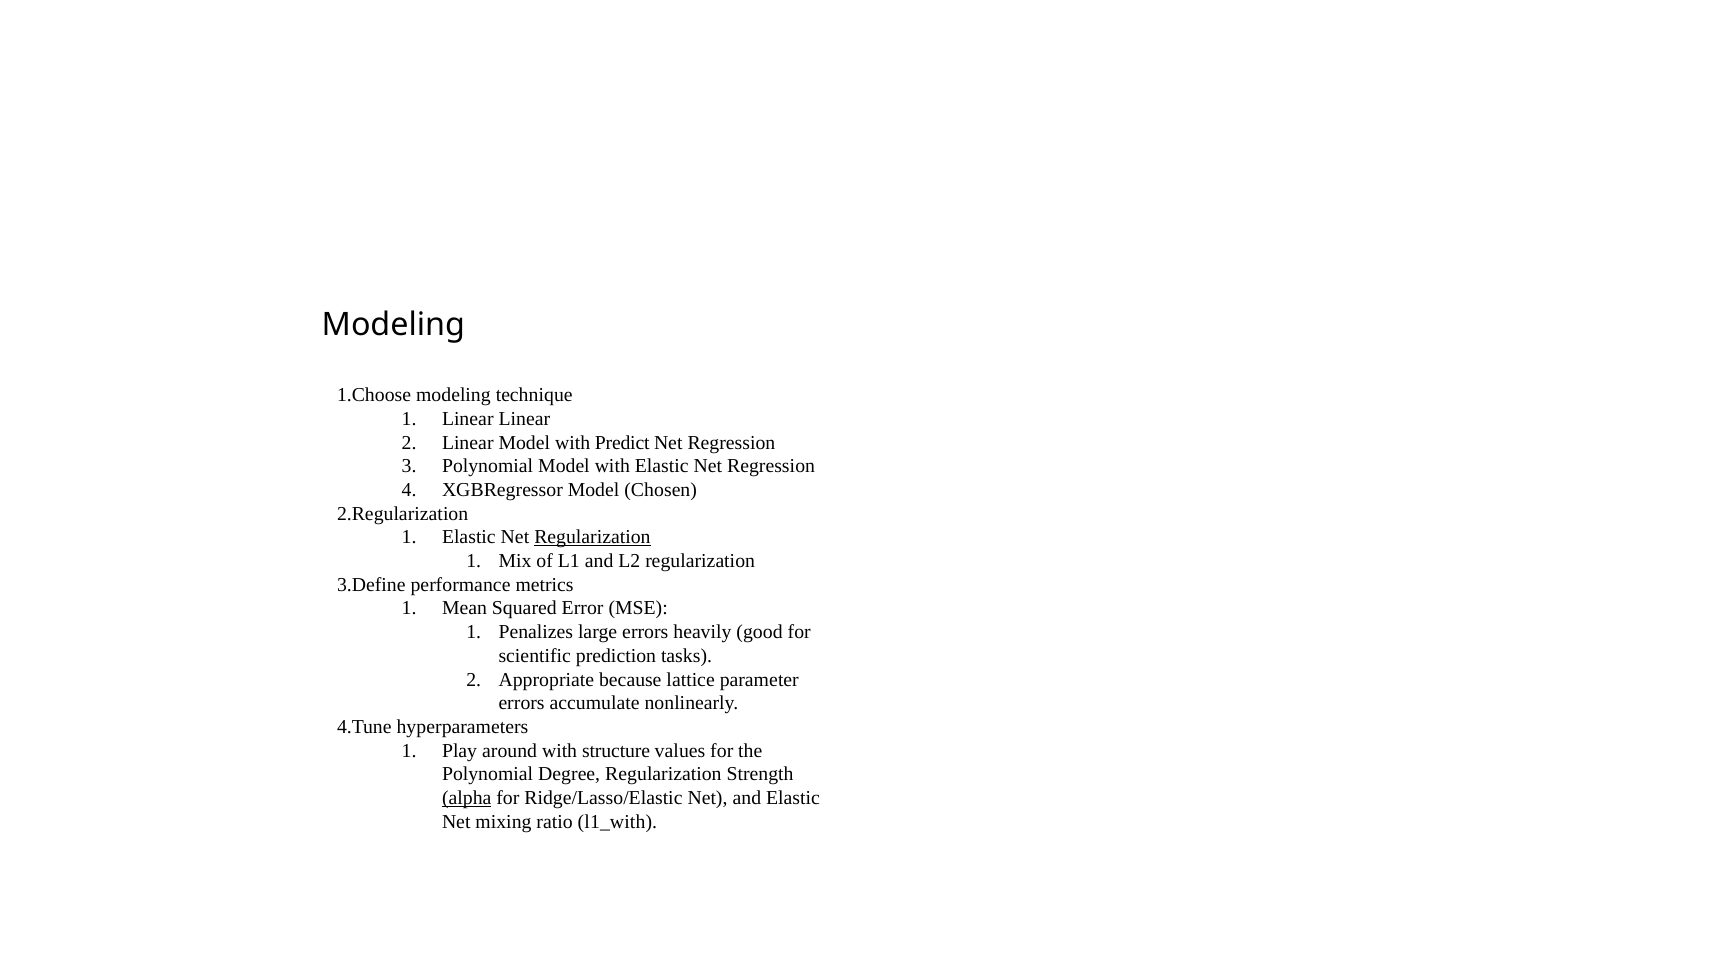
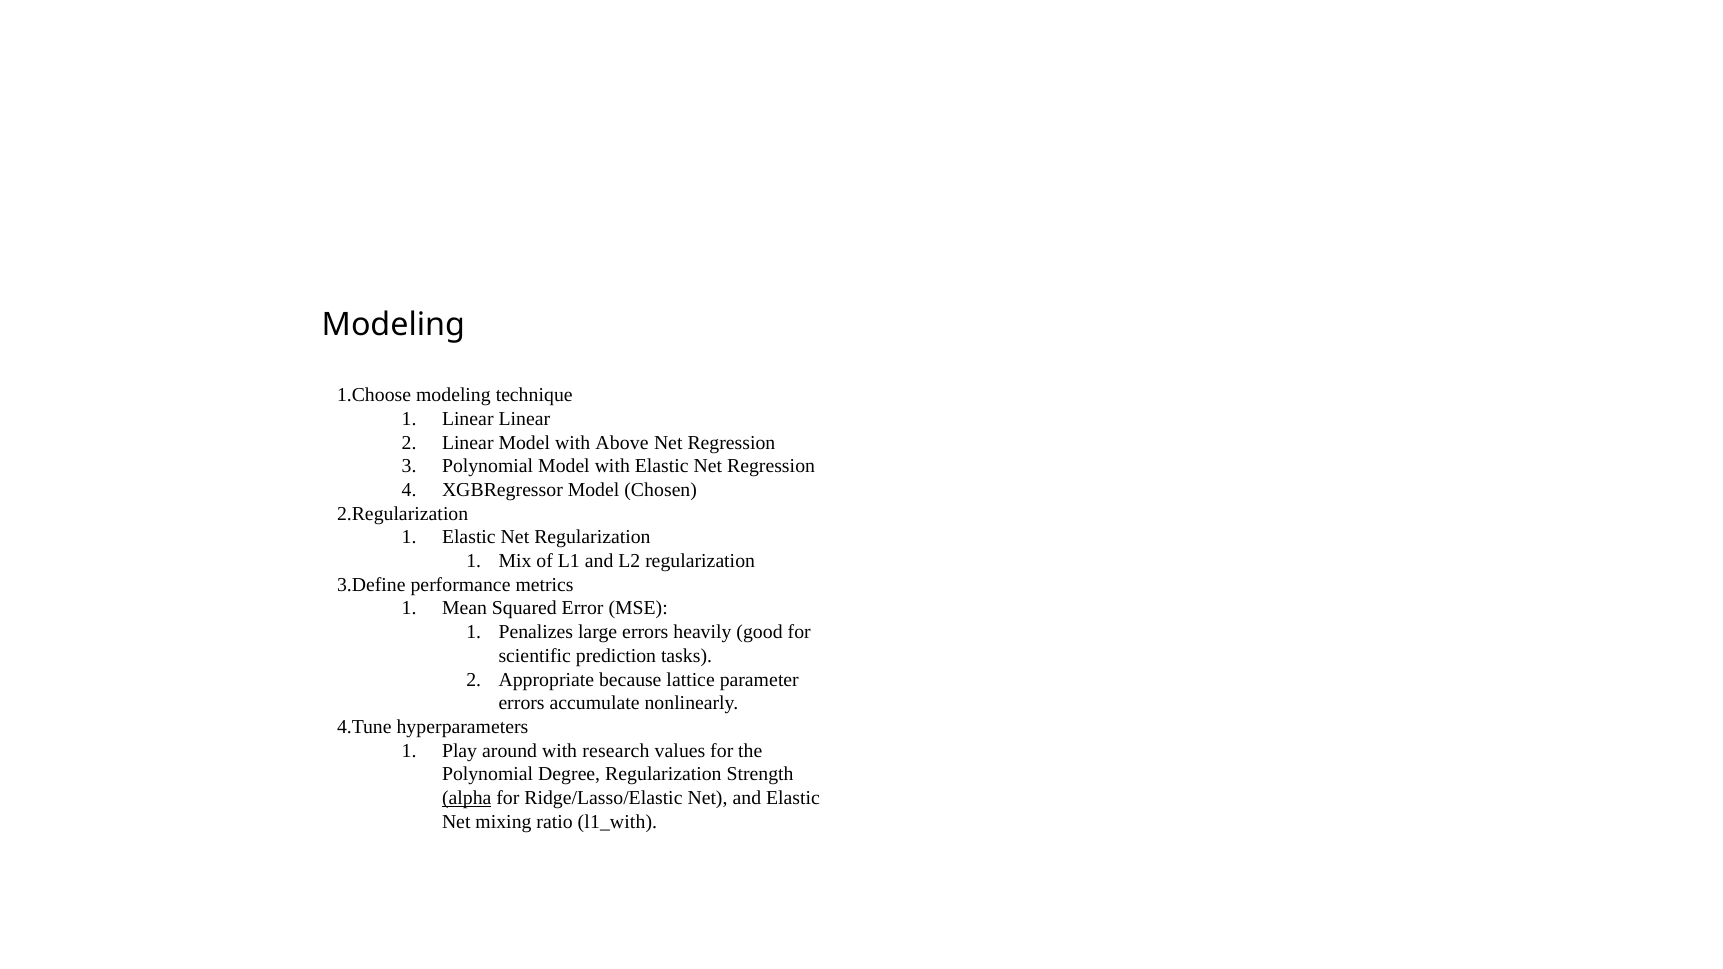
Predict: Predict -> Above
Regularization at (592, 537) underline: present -> none
structure: structure -> research
